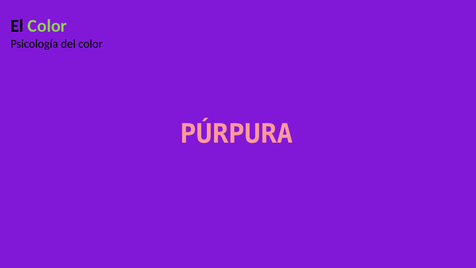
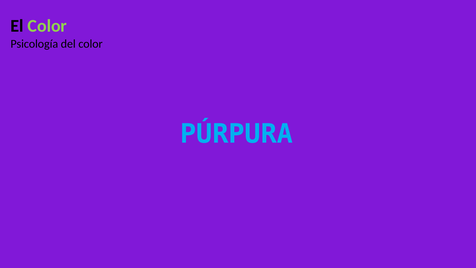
PÚRPURA colour: pink -> light blue
